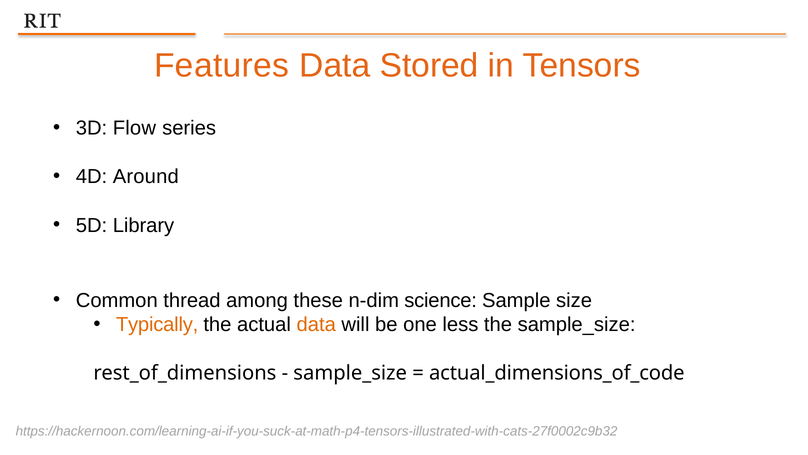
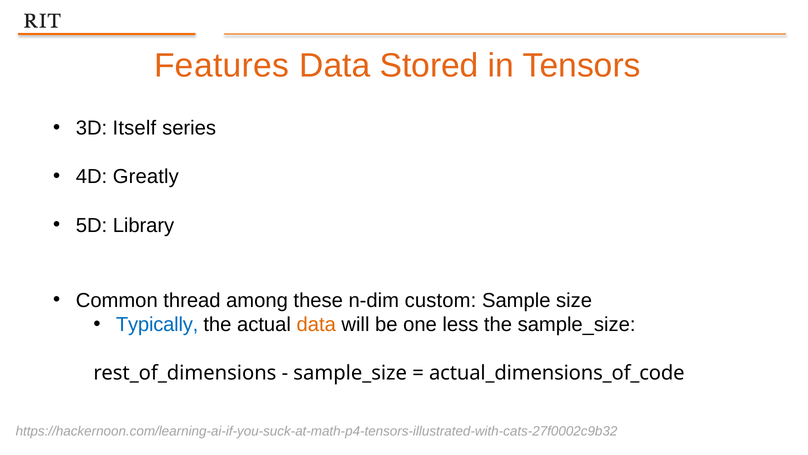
Flow: Flow -> Itself
Around: Around -> Greatly
science: science -> custom
Typically colour: orange -> blue
